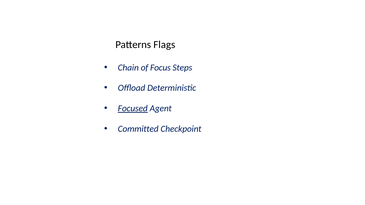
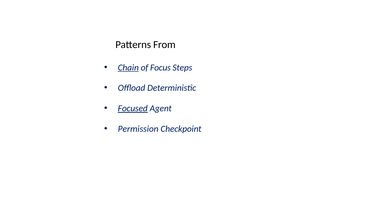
Flags: Flags -> From
Chain underline: none -> present
Committed: Committed -> Permission
